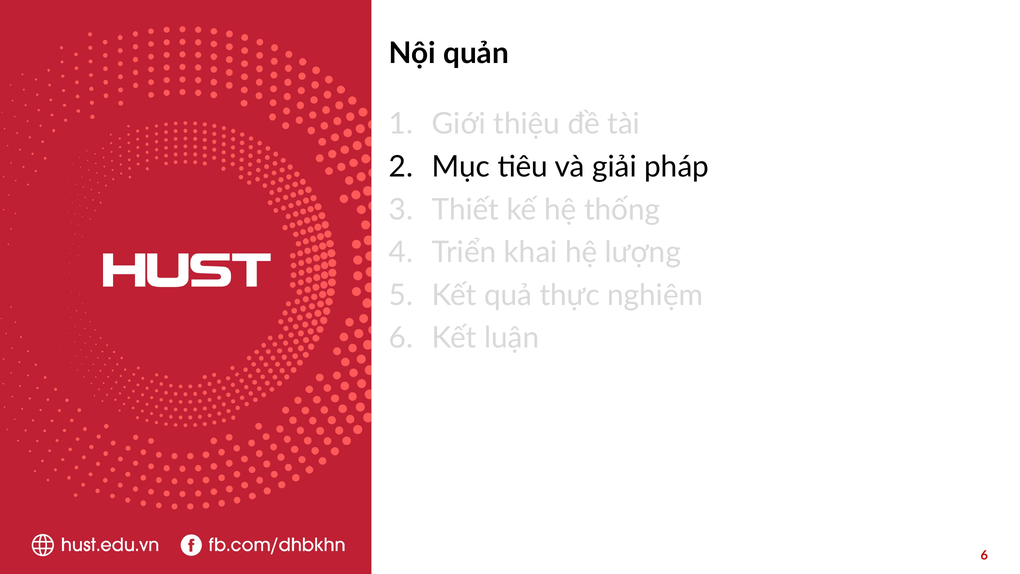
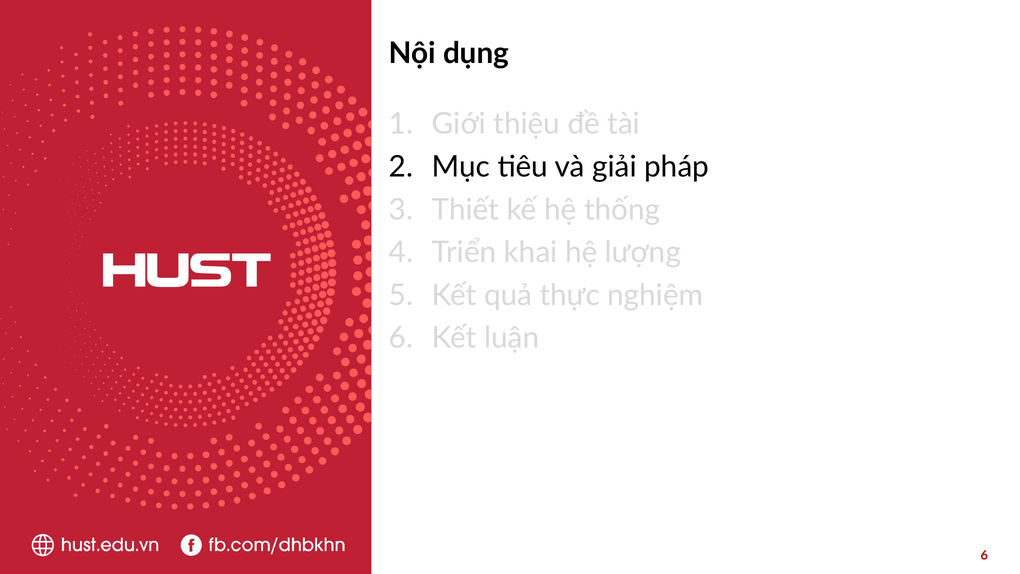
quản: quản -> dụng
